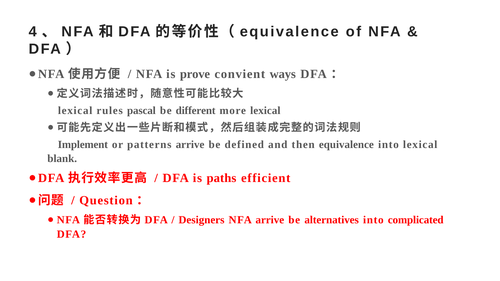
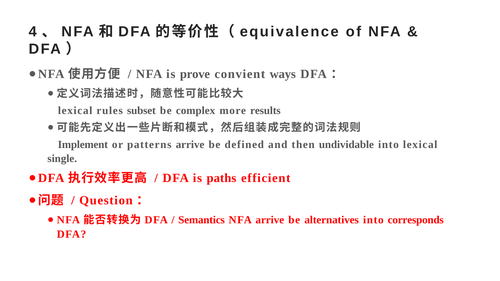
pascal: pascal -> subset
different: different -> complex
more lexical: lexical -> results
then equivalence: equivalence -> undividable
blank: blank -> single
Designers: Designers -> Semantics
complicated: complicated -> corresponds
